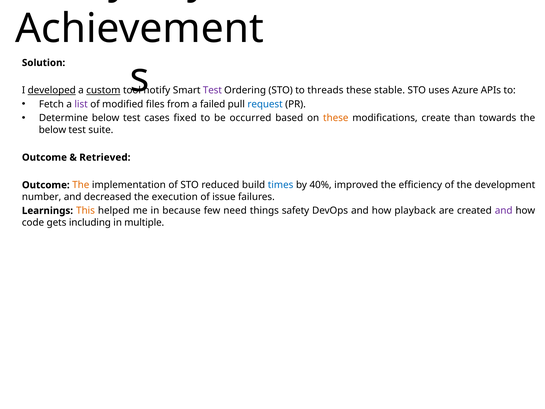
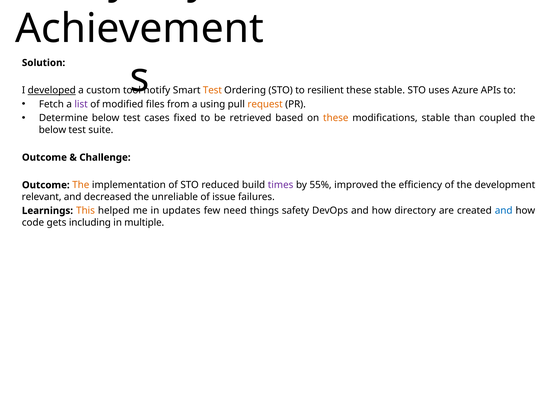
custom underline: present -> none
Test at (212, 90) colour: purple -> orange
threads: threads -> resilient
failed: failed -> using
request colour: blue -> orange
occurred: occurred -> retrieved
modifications create: create -> stable
towards: towards -> coupled
Retrieved: Retrieved -> Challenge
times colour: blue -> purple
40%: 40% -> 55%
number: number -> relevant
execution: execution -> unreliable
because: because -> updates
playback: playback -> directory
and at (504, 211) colour: purple -> blue
